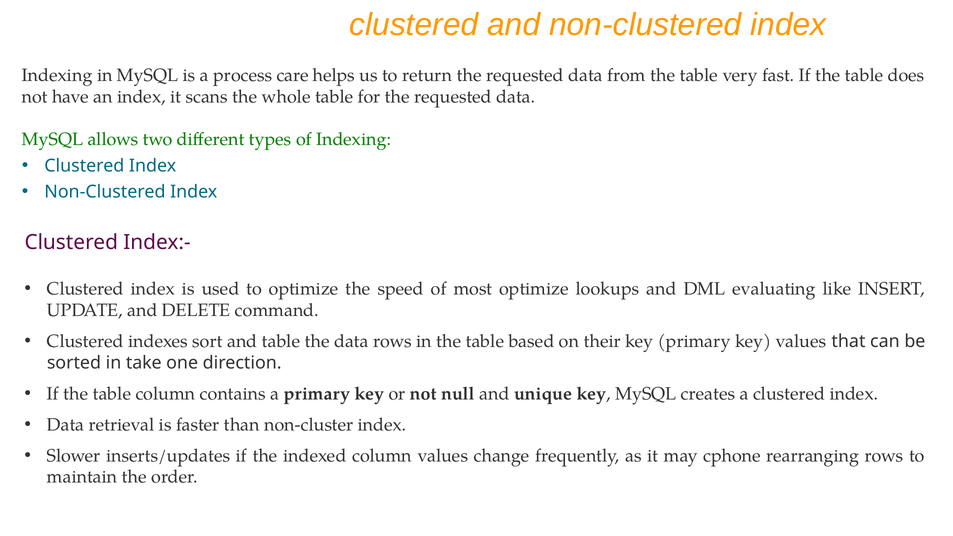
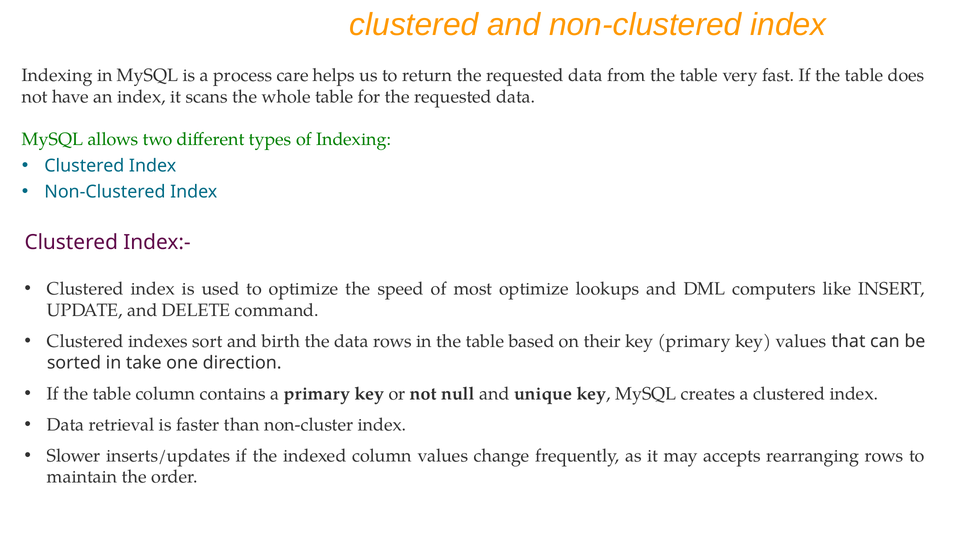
evaluating: evaluating -> computers
and table: table -> birth
cphone: cphone -> accepts
